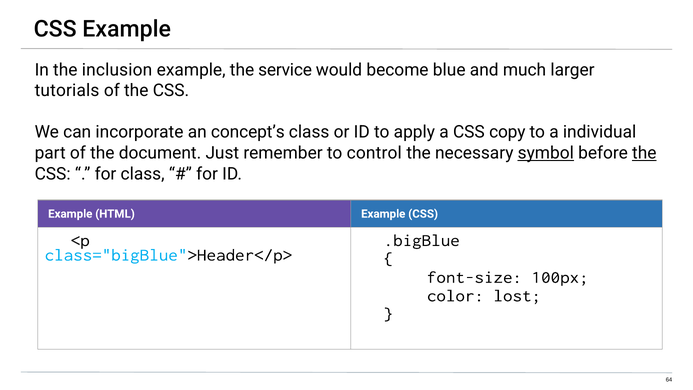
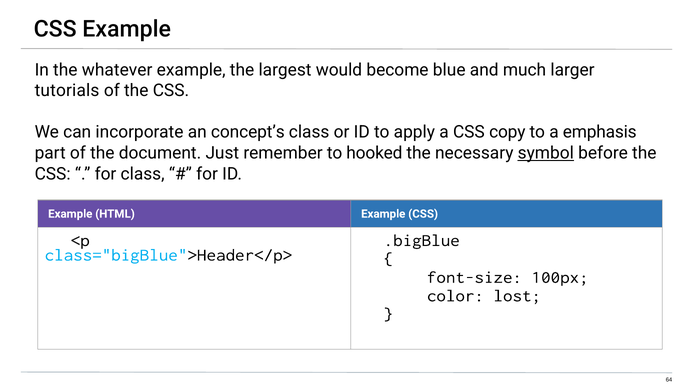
inclusion: inclusion -> whatever
service: service -> largest
individual: individual -> emphasis
control: control -> hooked
the at (644, 153) underline: present -> none
